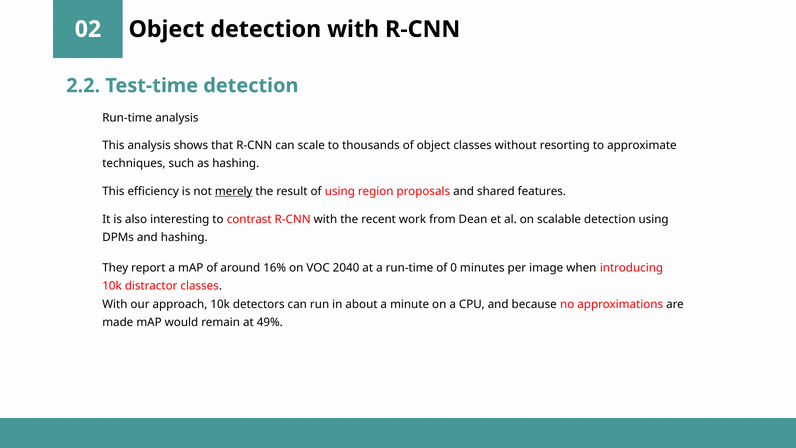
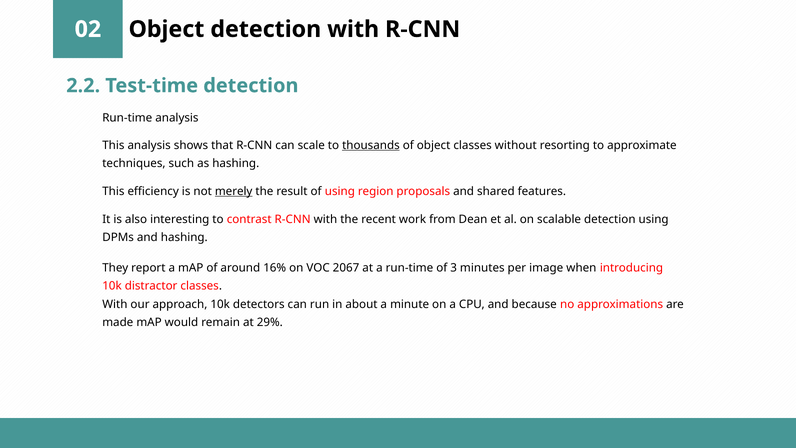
thousands underline: none -> present
2040: 2040 -> 2067
0: 0 -> 3
49%: 49% -> 29%
